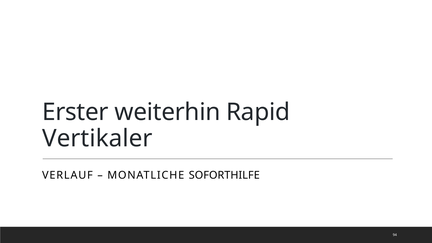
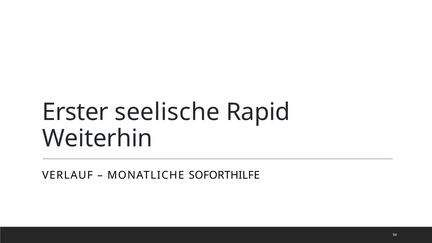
weiterhin: weiterhin -> seelische
Vertikaler: Vertikaler -> Weiterhin
